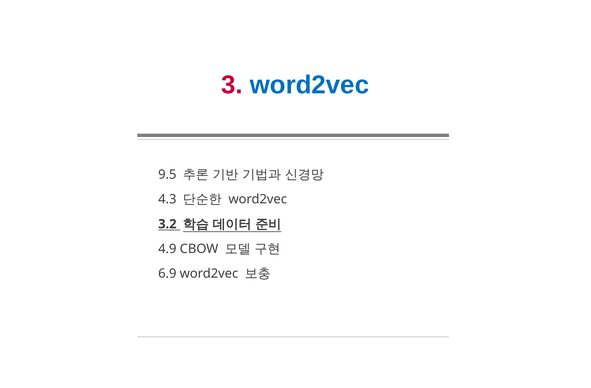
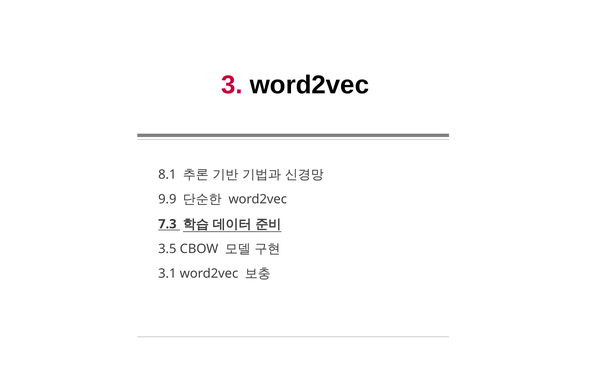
word2vec at (309, 85) colour: blue -> black
9.5: 9.5 -> 8.1
4.3: 4.3 -> 9.9
3.2: 3.2 -> 7.3
4.9: 4.9 -> 3.5
6.9: 6.9 -> 3.1
